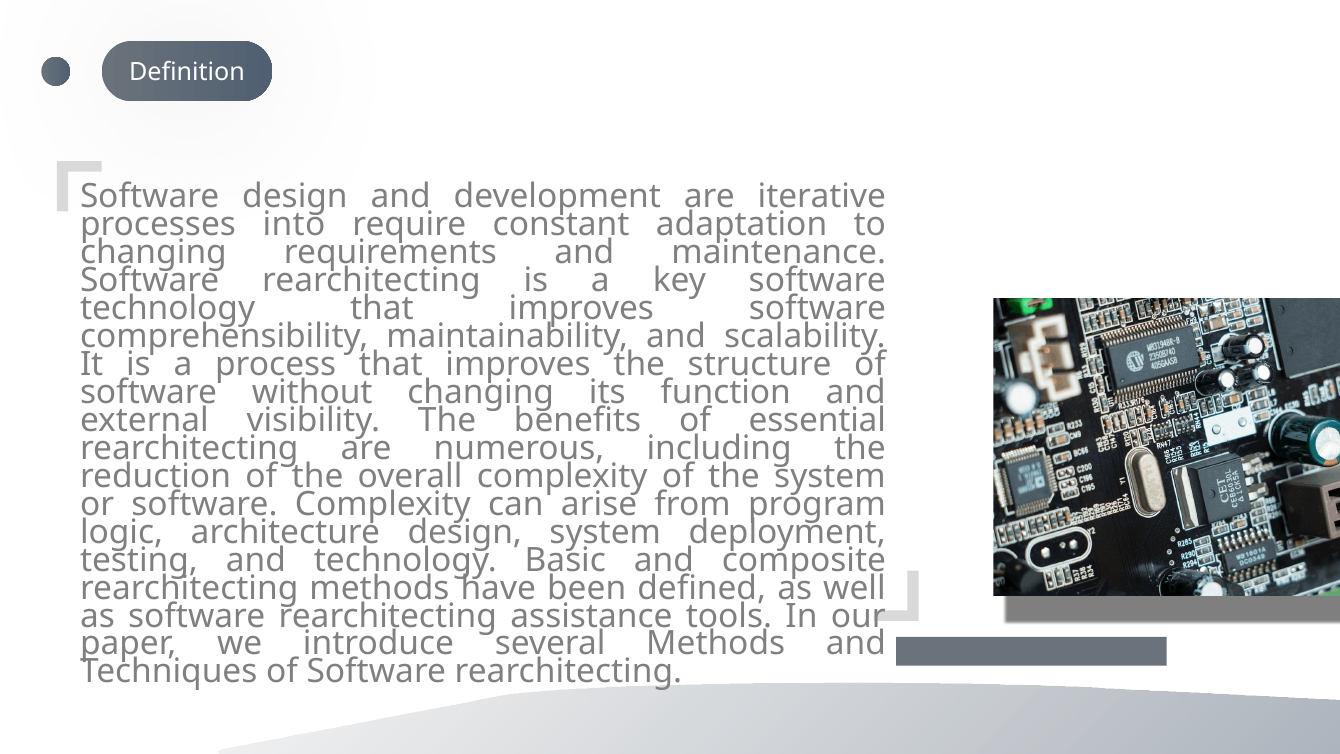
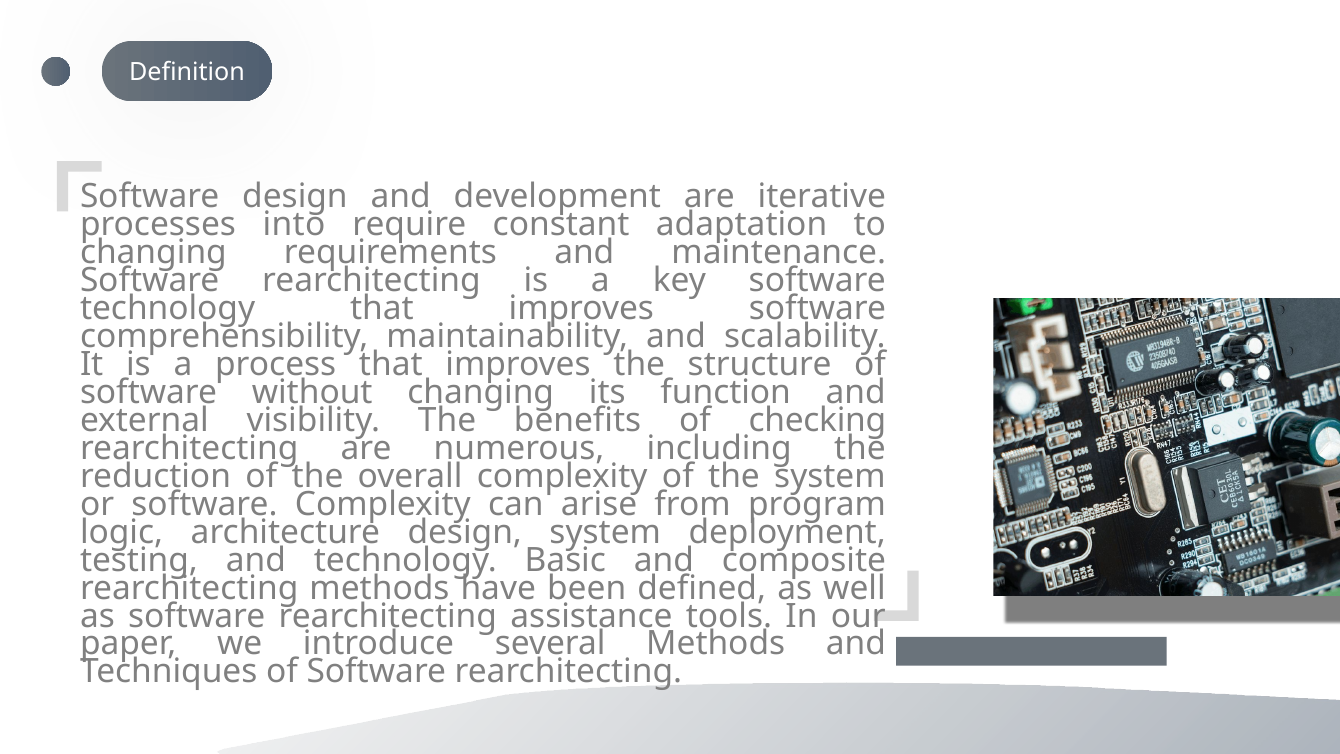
essential: essential -> checking
